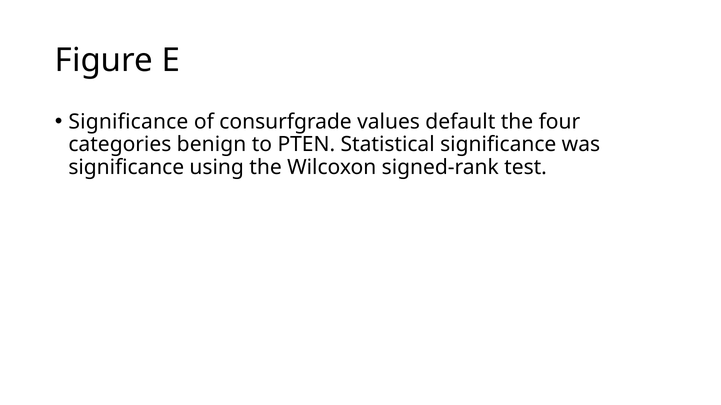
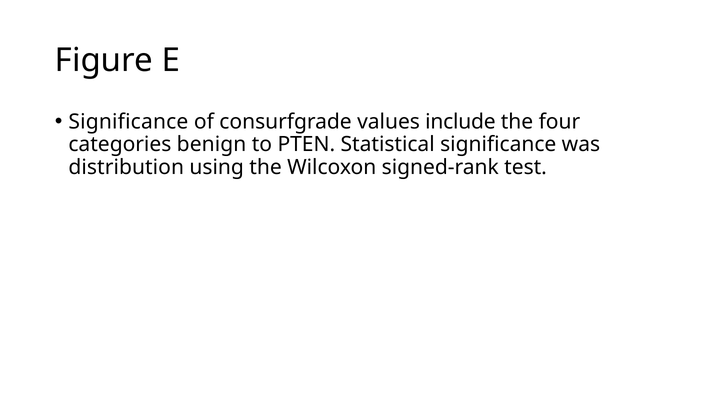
default: default -> include
significance at (126, 167): significance -> distribution
